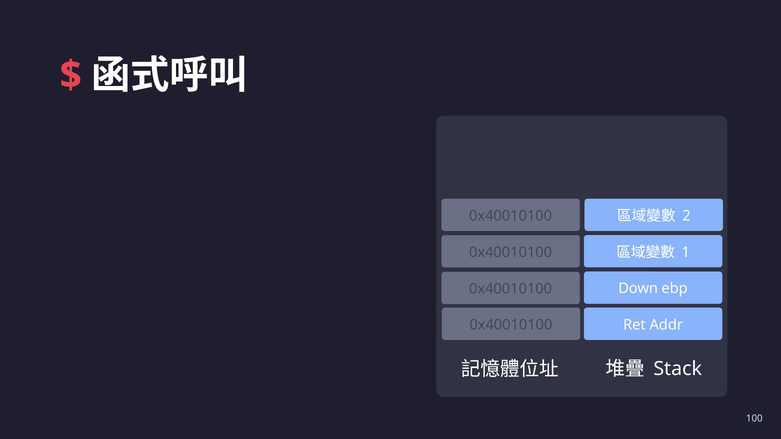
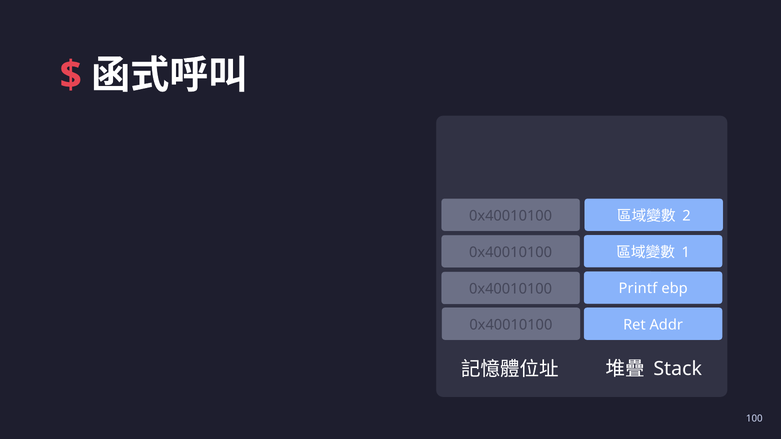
Down: Down -> Printf
